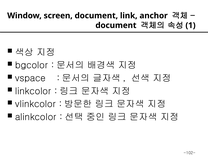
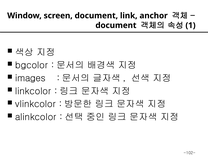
vspace: vspace -> images
